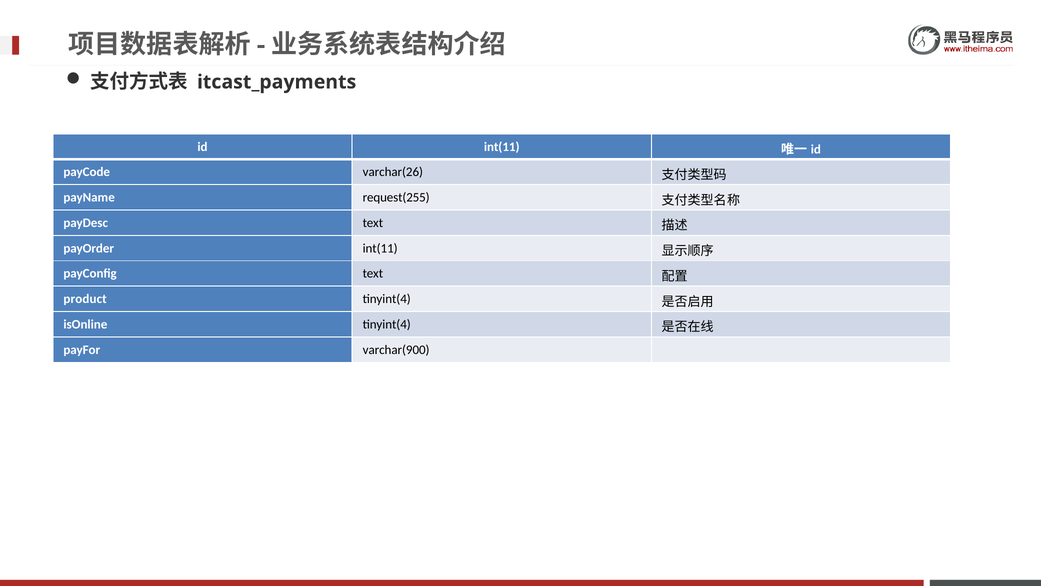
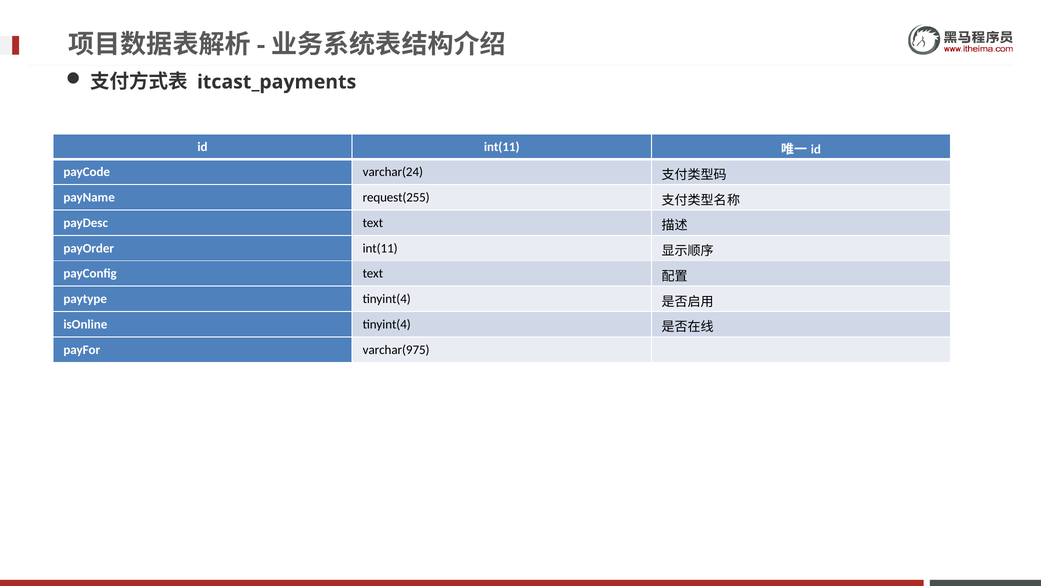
varchar(26: varchar(26 -> varchar(24
product: product -> paytype
varchar(900: varchar(900 -> varchar(975
